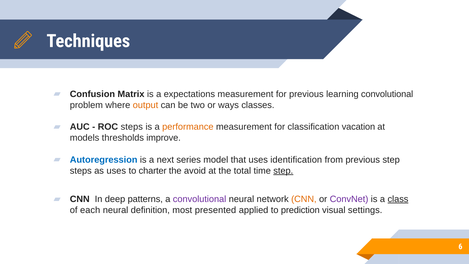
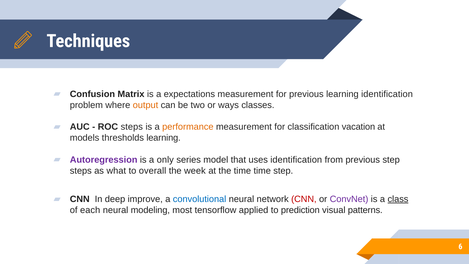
learning convolutional: convolutional -> identification
thresholds improve: improve -> learning
Autoregression colour: blue -> purple
next: next -> only
as uses: uses -> what
charter: charter -> overall
avoid: avoid -> week
the total: total -> time
step at (283, 171) underline: present -> none
patterns: patterns -> improve
convolutional at (200, 199) colour: purple -> blue
CNN at (304, 199) colour: orange -> red
definition: definition -> modeling
presented: presented -> tensorflow
settings: settings -> patterns
